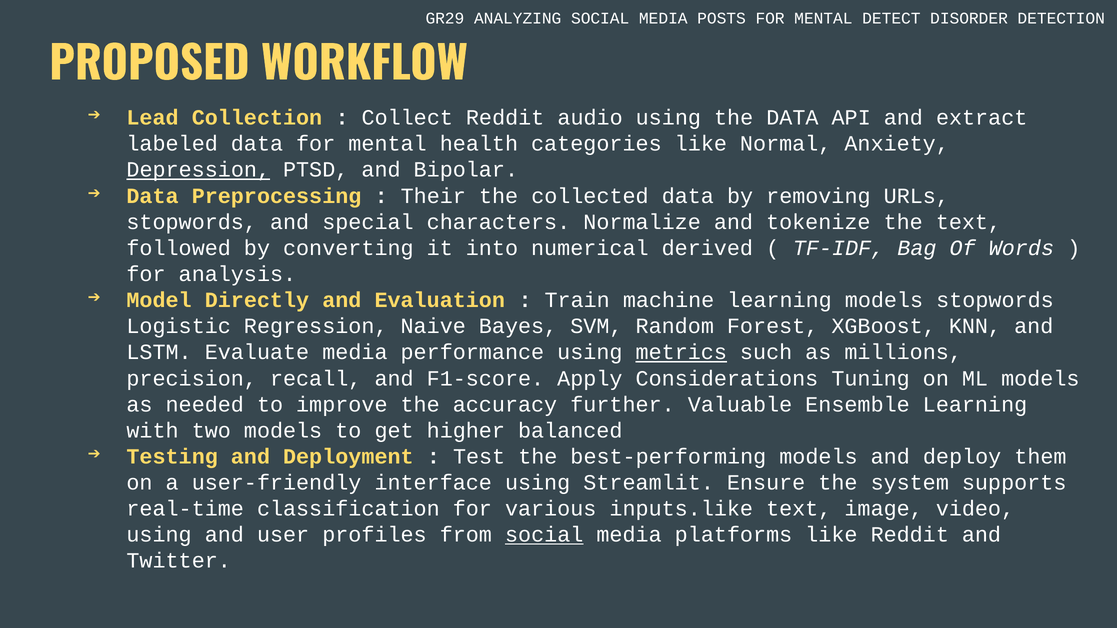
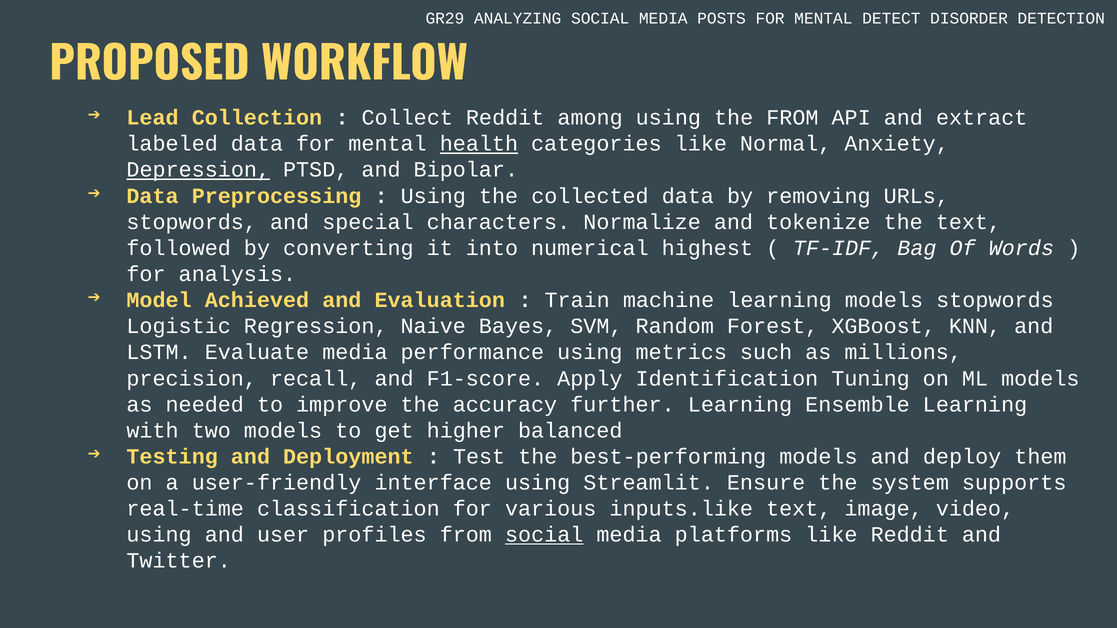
audio: audio -> among
the DATA: DATA -> FROM
health underline: none -> present
Their at (433, 196): Their -> Using
derived: derived -> highest
Directly: Directly -> Achieved
metrics underline: present -> none
Considerations: Considerations -> Identification
further Valuable: Valuable -> Learning
